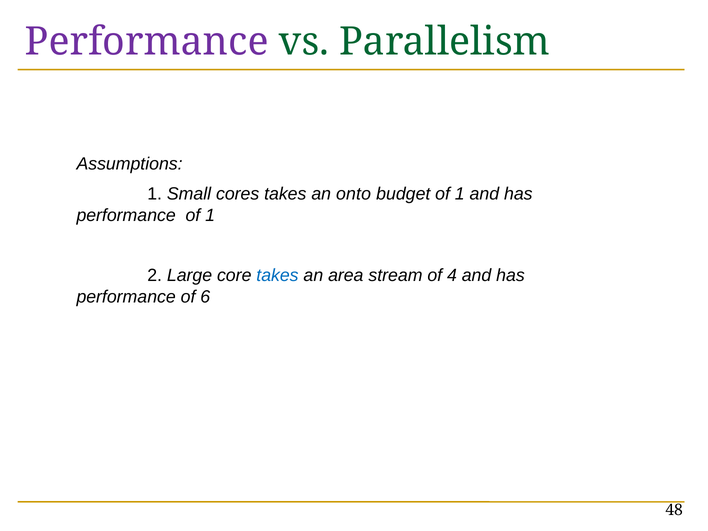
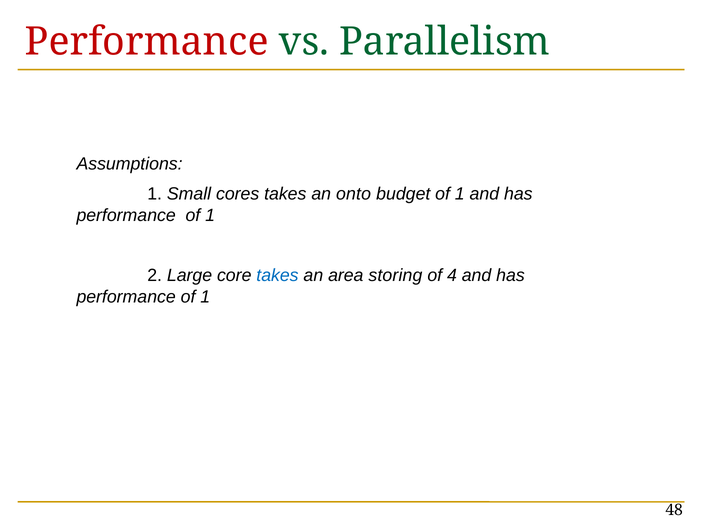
Performance at (147, 42) colour: purple -> red
stream: stream -> storing
6 at (205, 297): 6 -> 1
